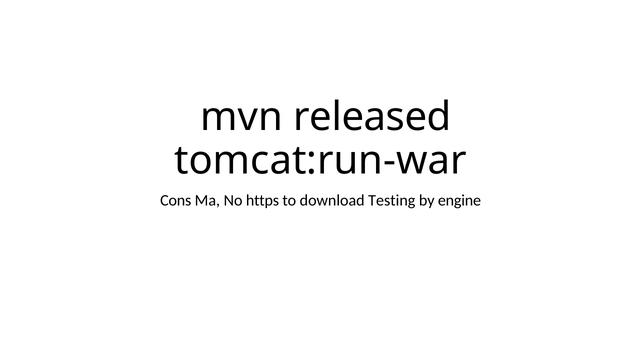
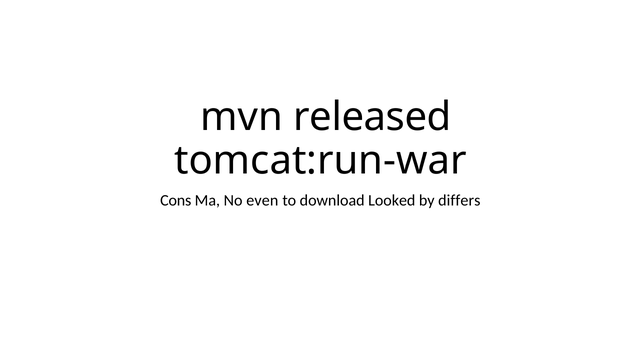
https: https -> even
Testing: Testing -> Looked
engine: engine -> differs
